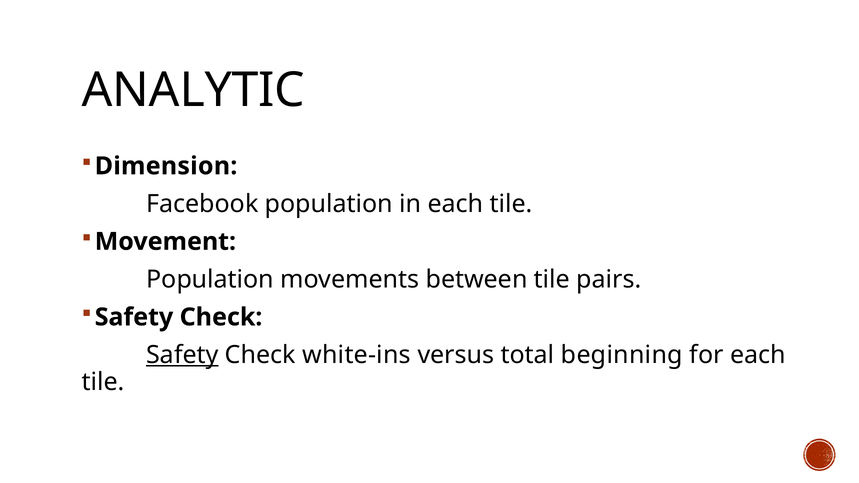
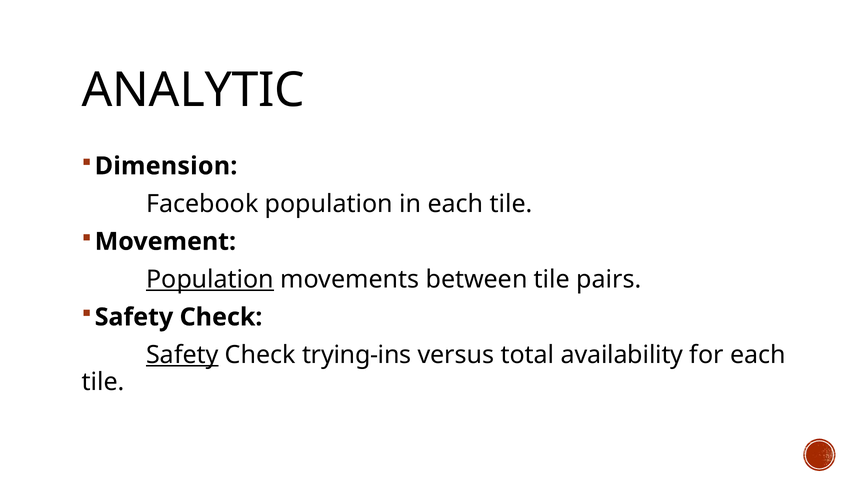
Population at (210, 279) underline: none -> present
white-ins: white-ins -> trying-ins
beginning: beginning -> availability
